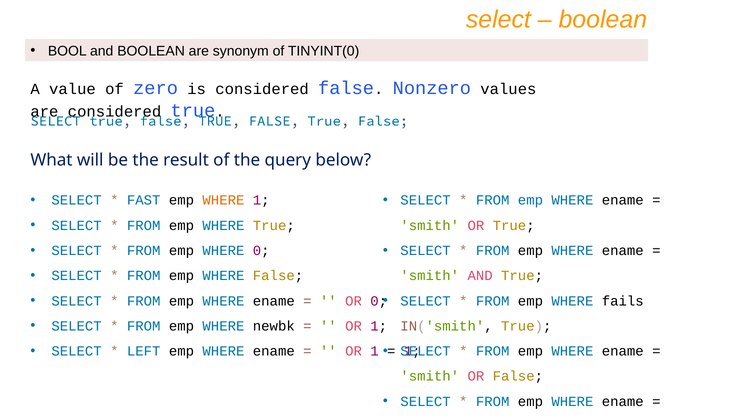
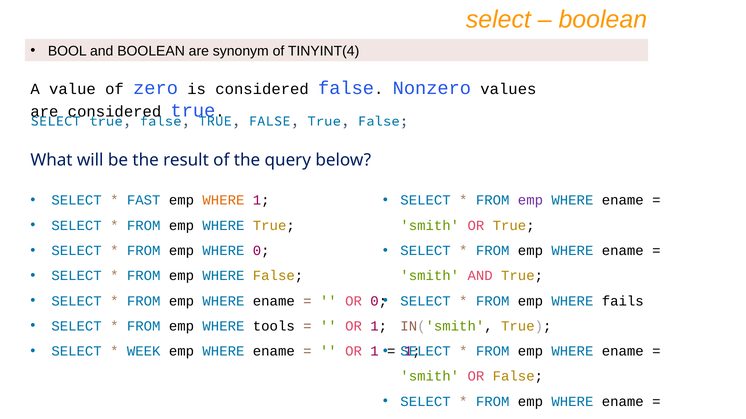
TINYINT(0: TINYINT(0 -> TINYINT(4
emp at (530, 201) colour: blue -> purple
newbk: newbk -> tools
LEFT: LEFT -> WEEK
